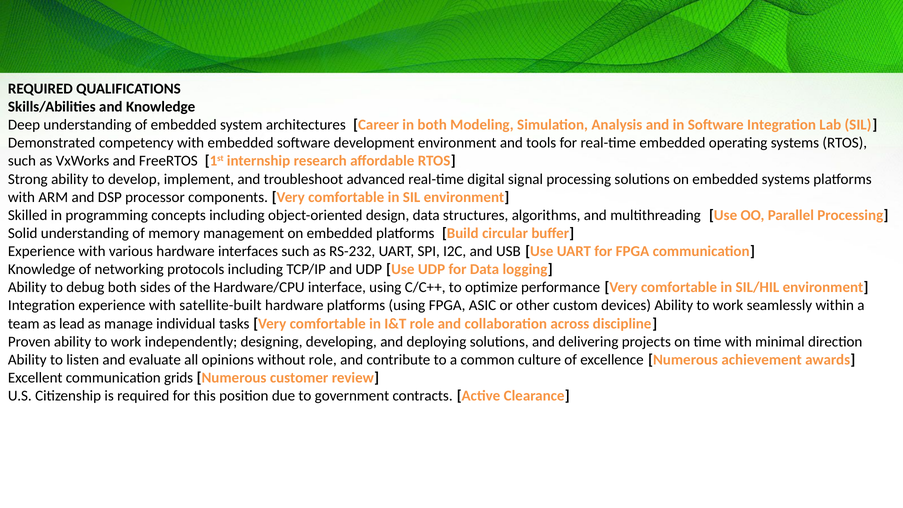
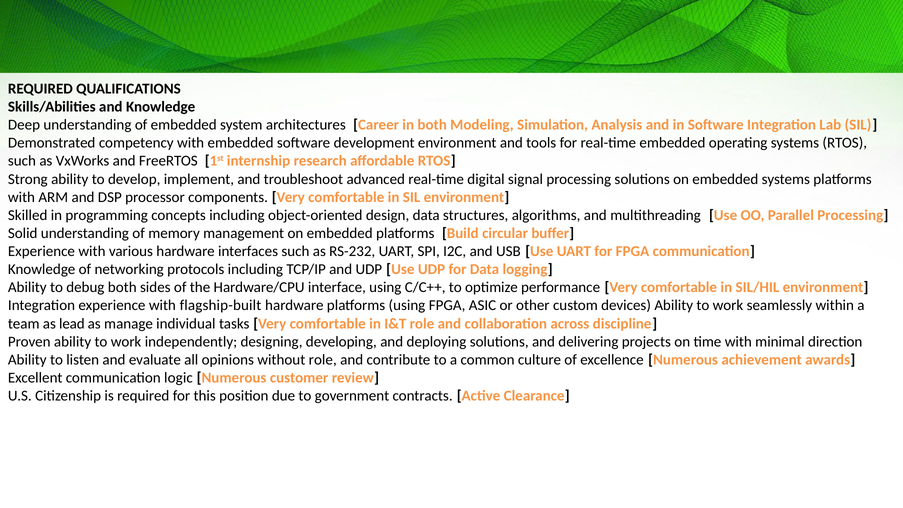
satellite-built: satellite-built -> flagship-built
grids: grids -> logic
